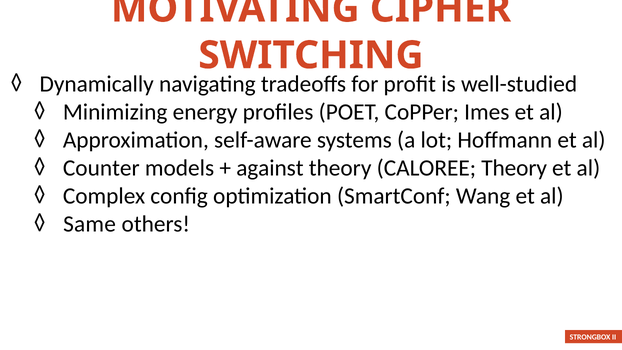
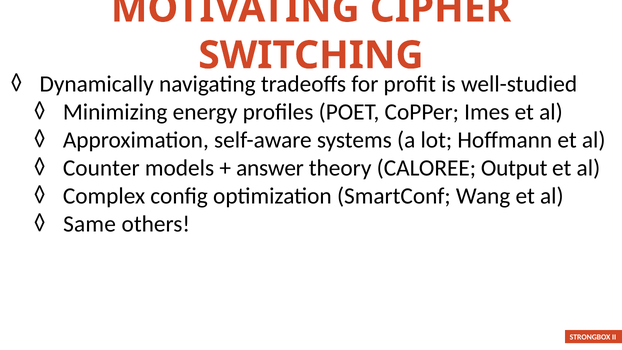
against: against -> answer
CALOREE Theory: Theory -> Output
